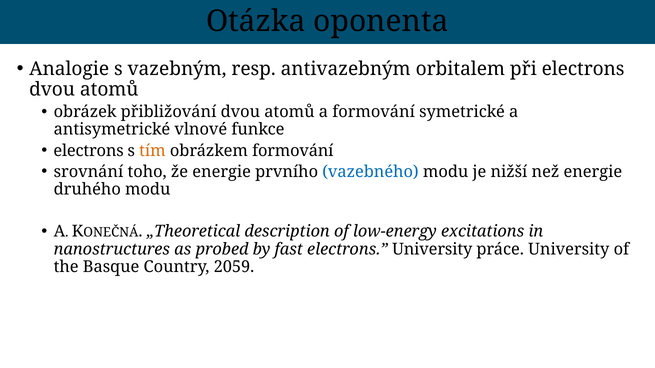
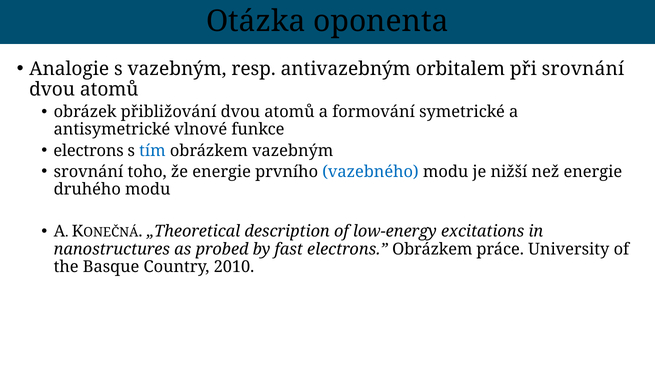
při electrons: electrons -> srovnání
tím colour: orange -> blue
obrázkem formování: formování -> vazebným
electrons University: University -> Obrázkem
2059: 2059 -> 2010
